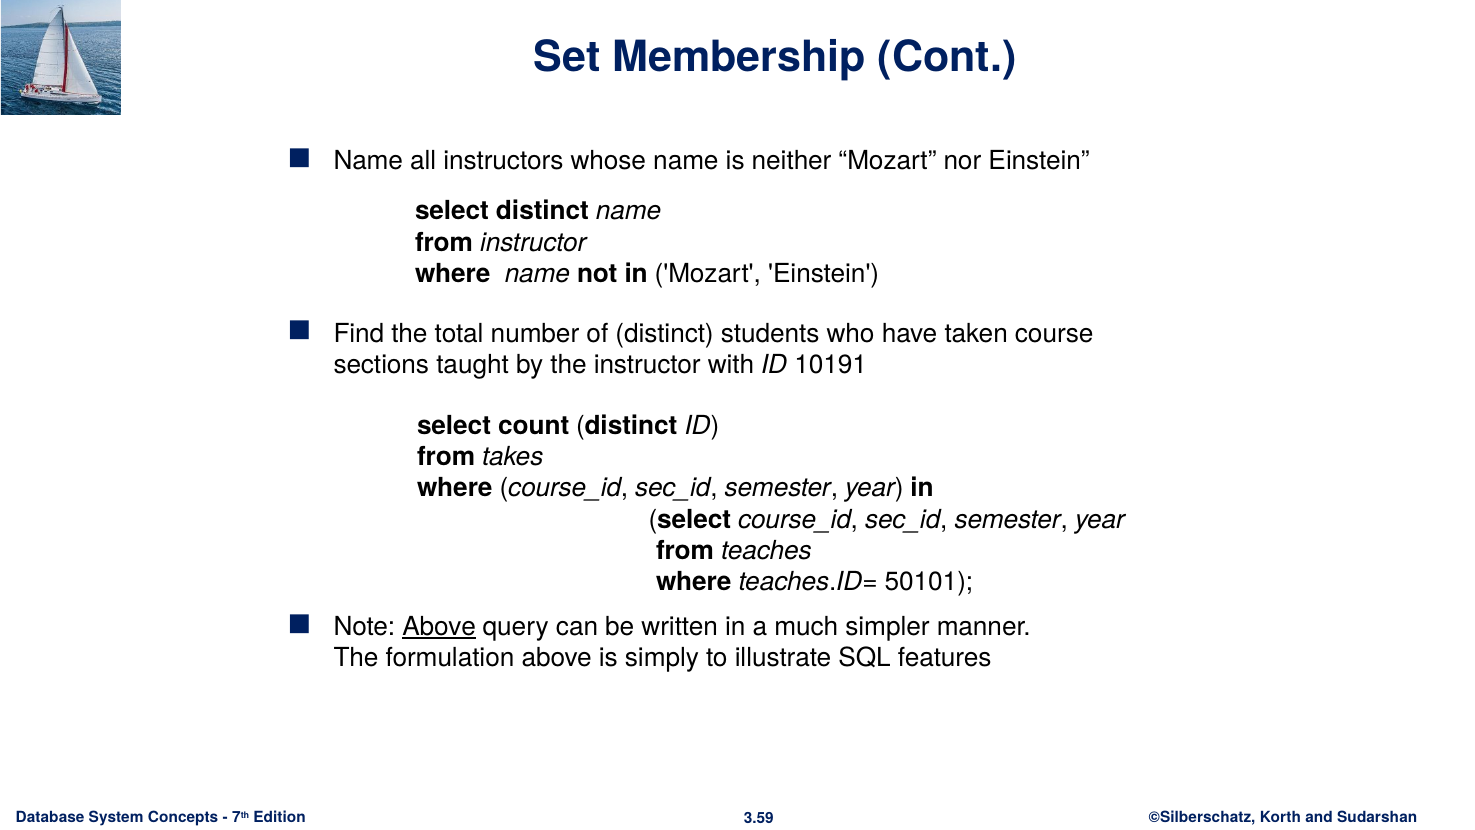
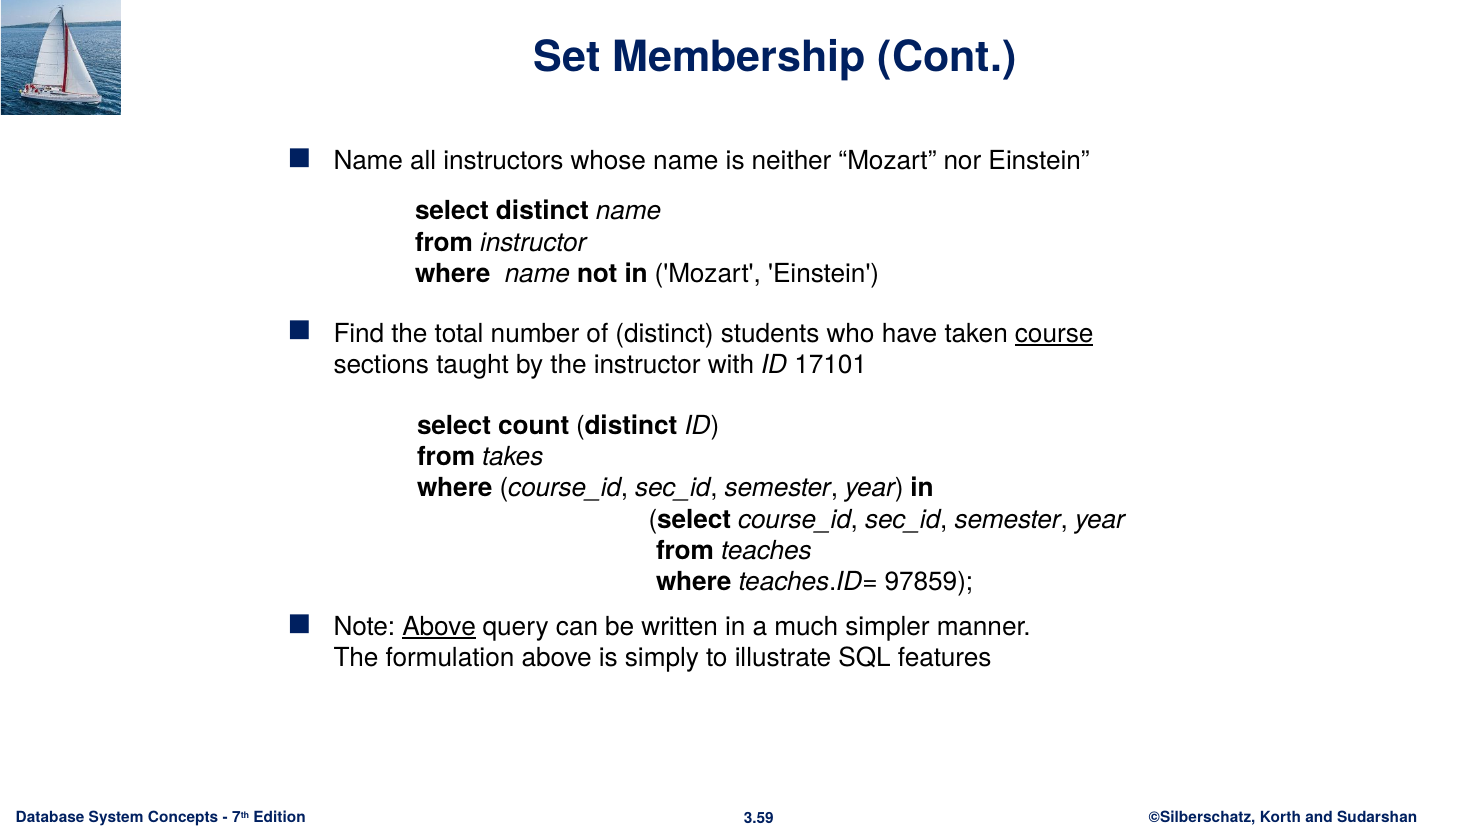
course underline: none -> present
10191: 10191 -> 17101
50101: 50101 -> 97859
